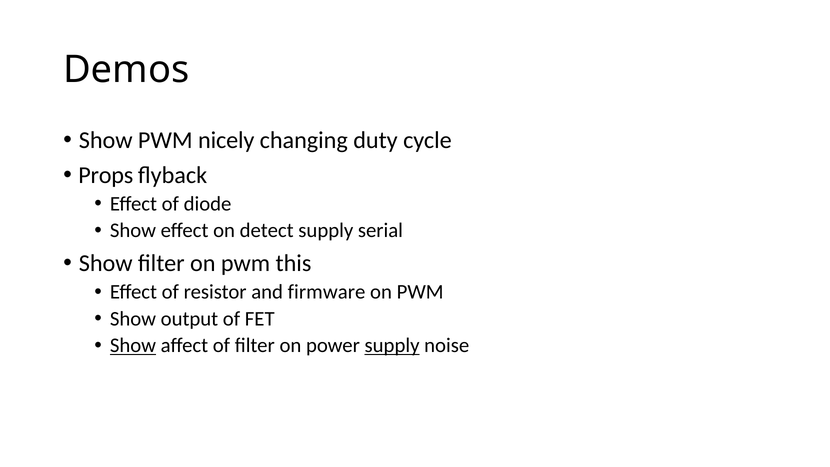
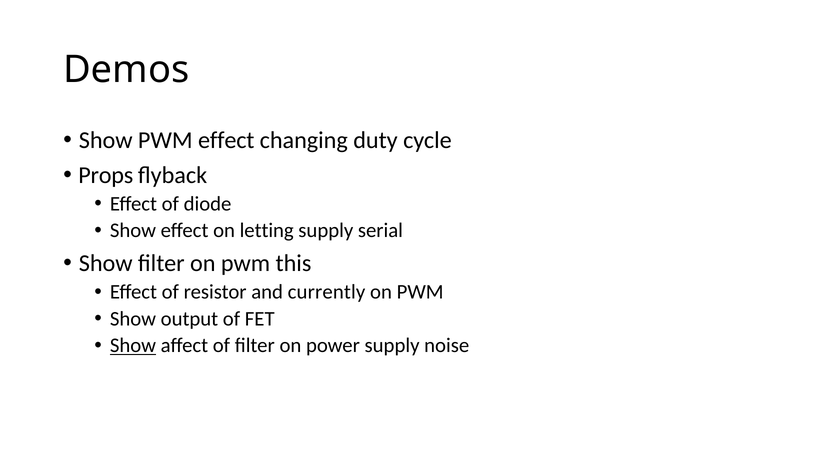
PWM nicely: nicely -> effect
detect: detect -> letting
firmware: firmware -> currently
supply at (392, 345) underline: present -> none
